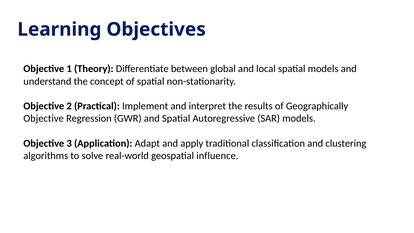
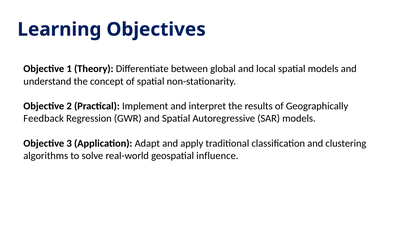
Objective at (44, 118): Objective -> Feedback
